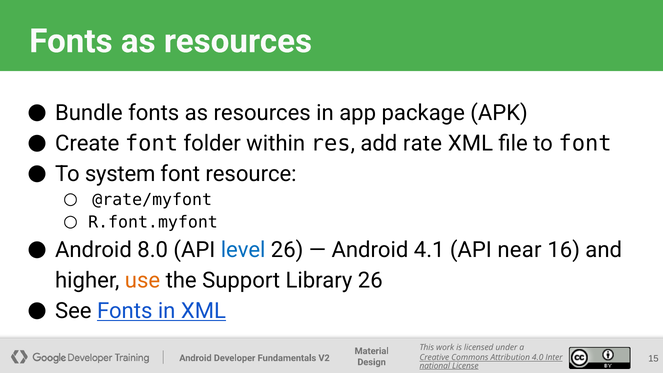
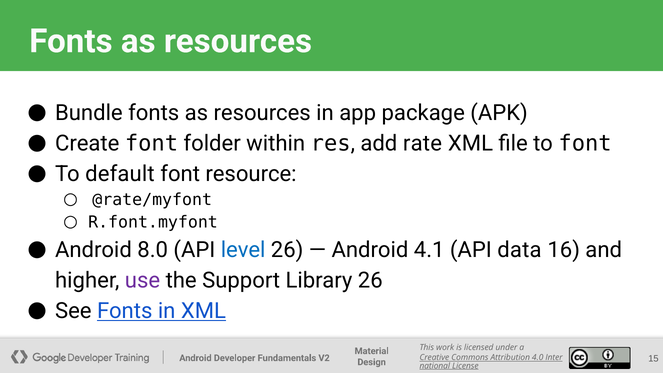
system: system -> default
near: near -> data
use colour: orange -> purple
